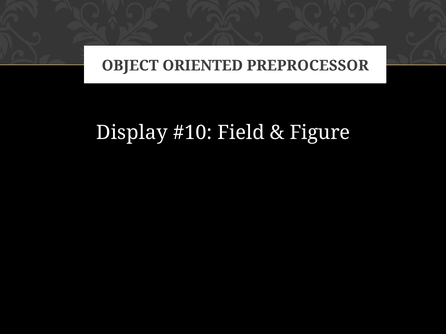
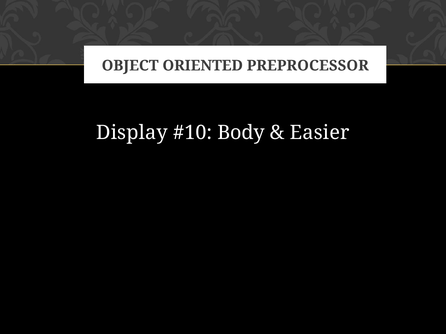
Field: Field -> Body
Figure: Figure -> Easier
